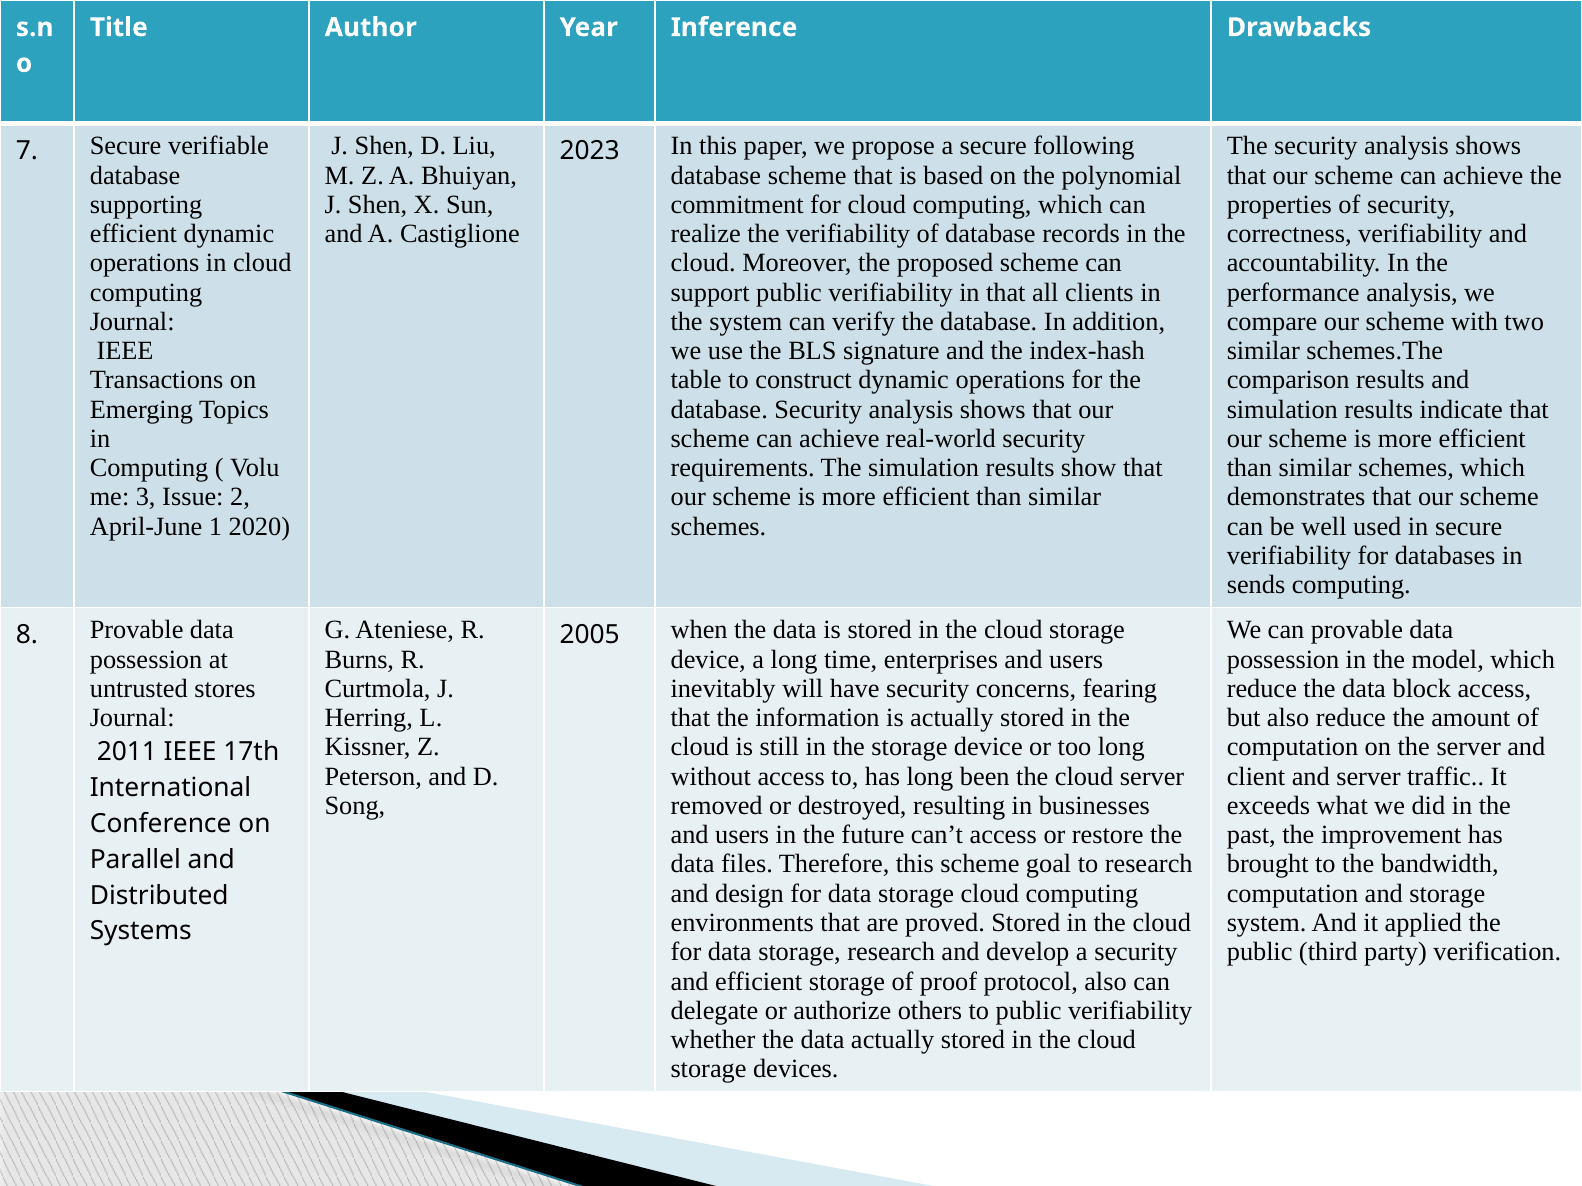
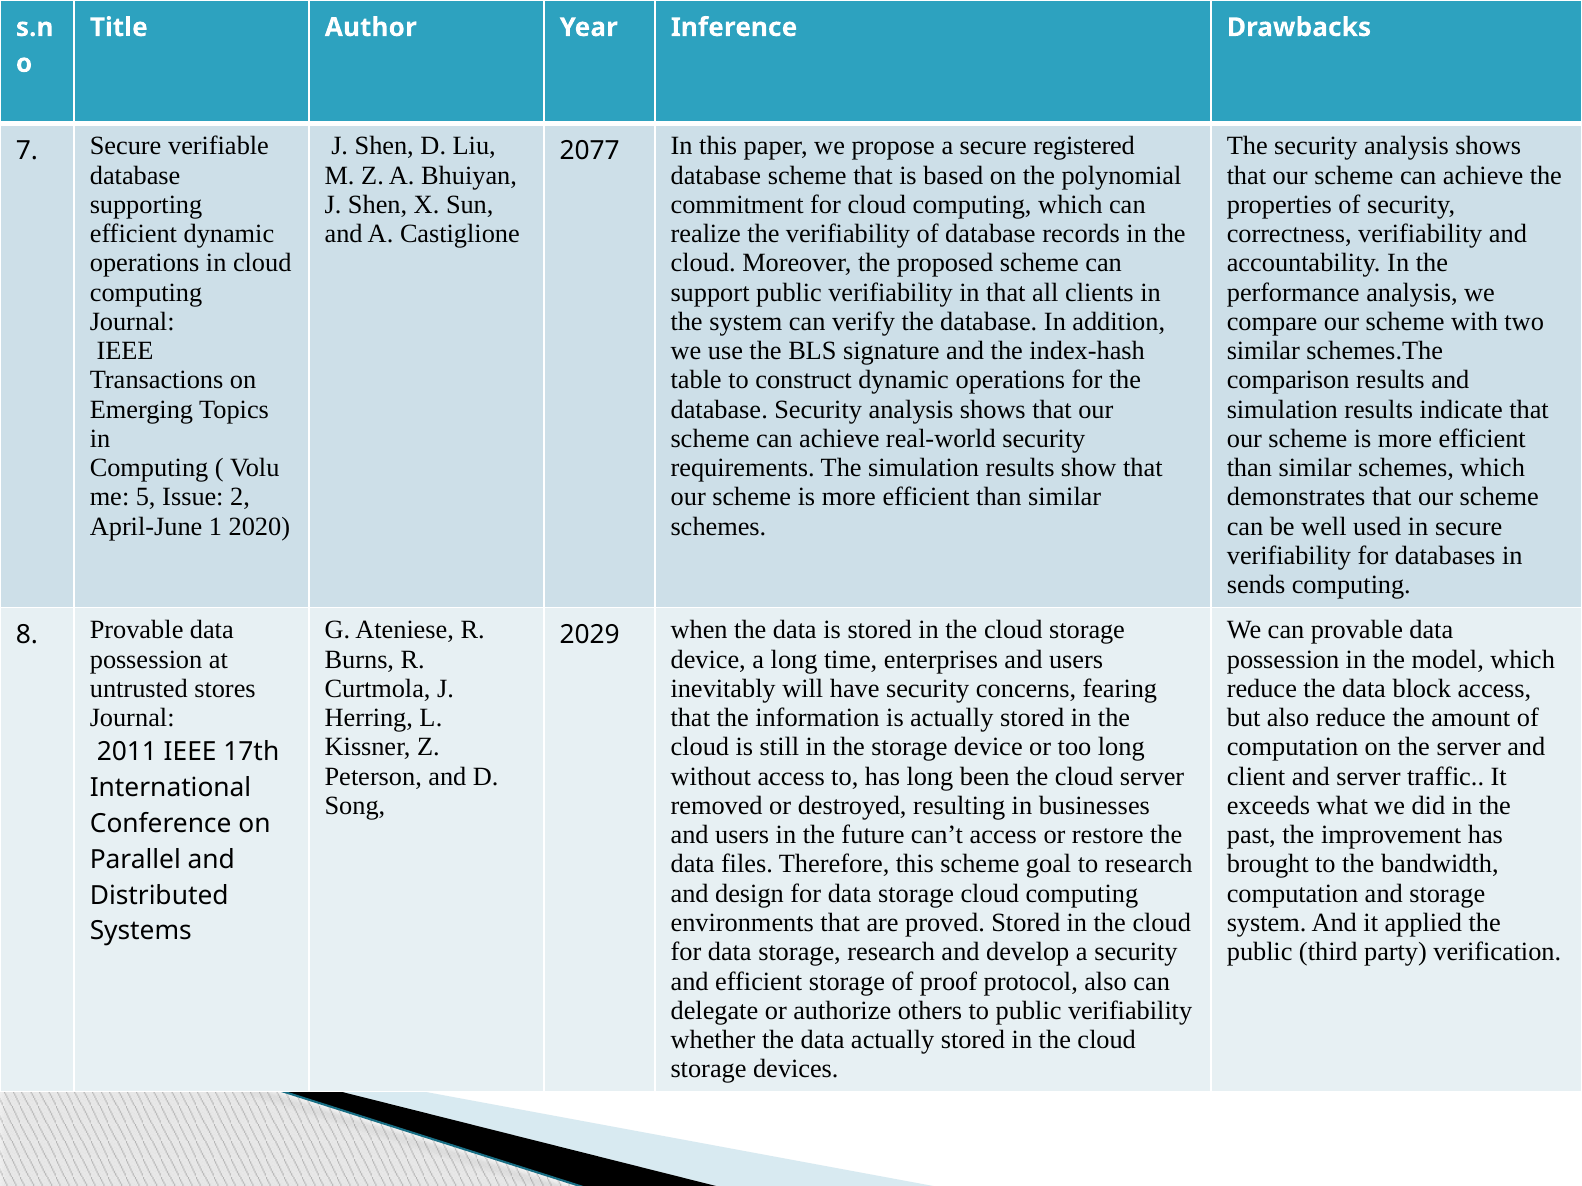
2023: 2023 -> 2077
following: following -> registered
3: 3 -> 5
2005: 2005 -> 2029
